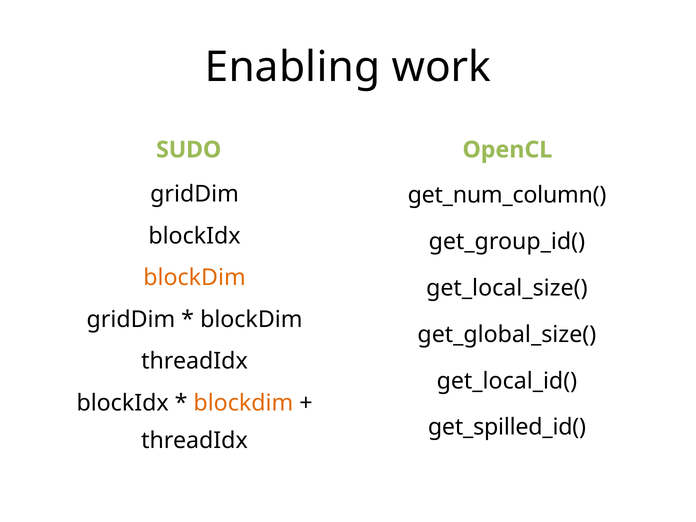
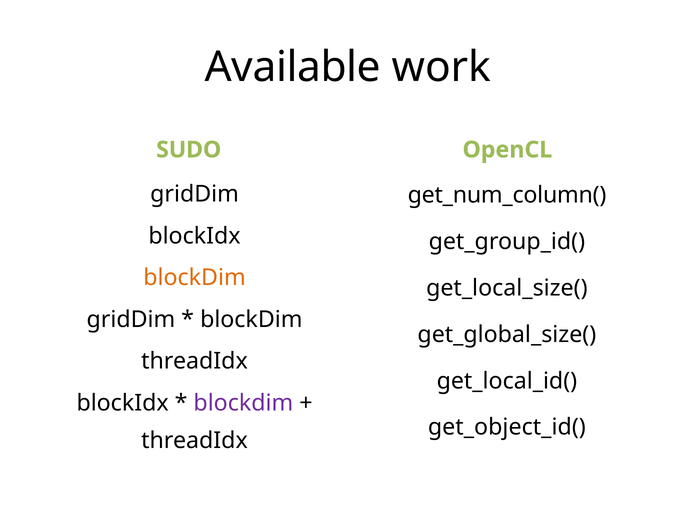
Enabling: Enabling -> Available
blockdim at (243, 403) colour: orange -> purple
get_spilled_id(: get_spilled_id( -> get_object_id(
